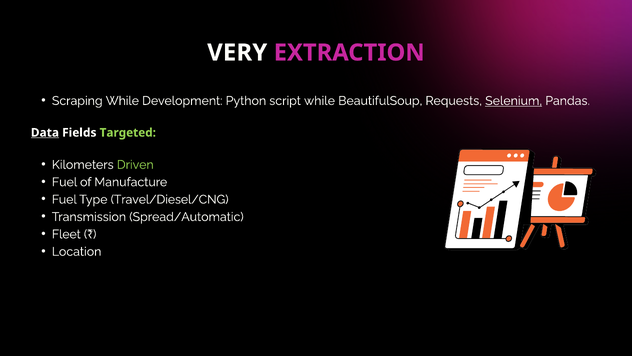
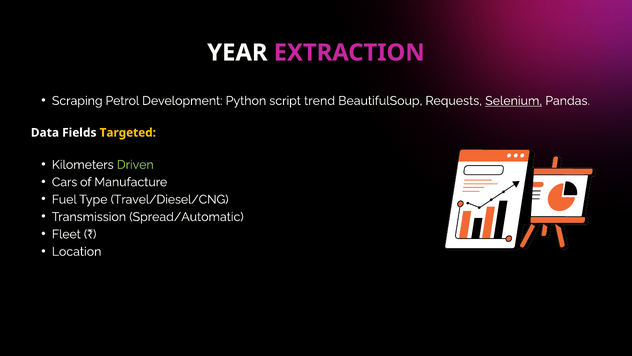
VERY: VERY -> YEAR
Scraping While: While -> Petrol
script while: while -> trend
Data underline: present -> none
Targeted colour: light green -> yellow
Fuel at (65, 182): Fuel -> Cars
